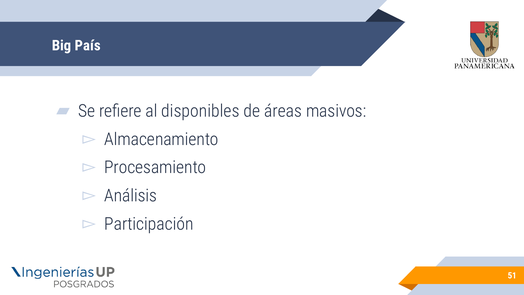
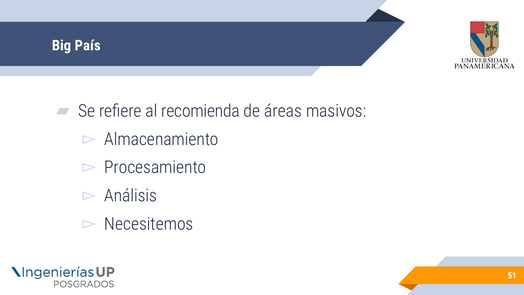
disponibles: disponibles -> recomienda
Participación: Participación -> Necesitemos
